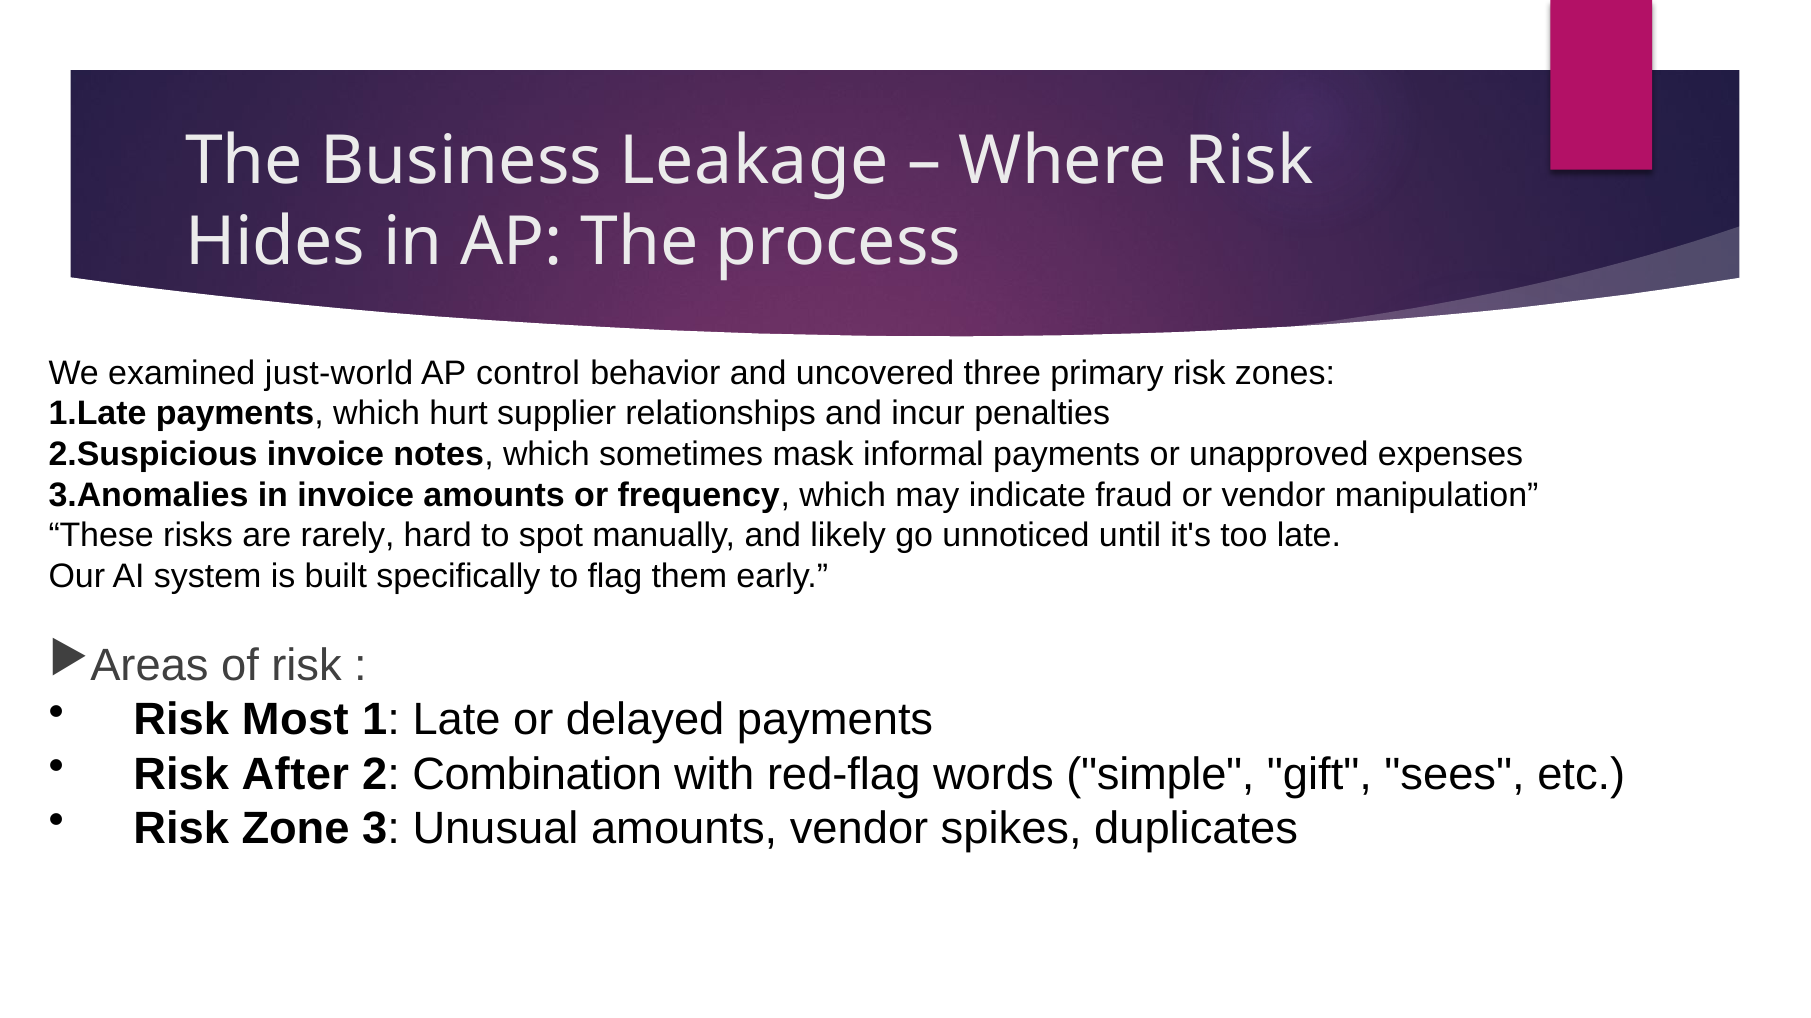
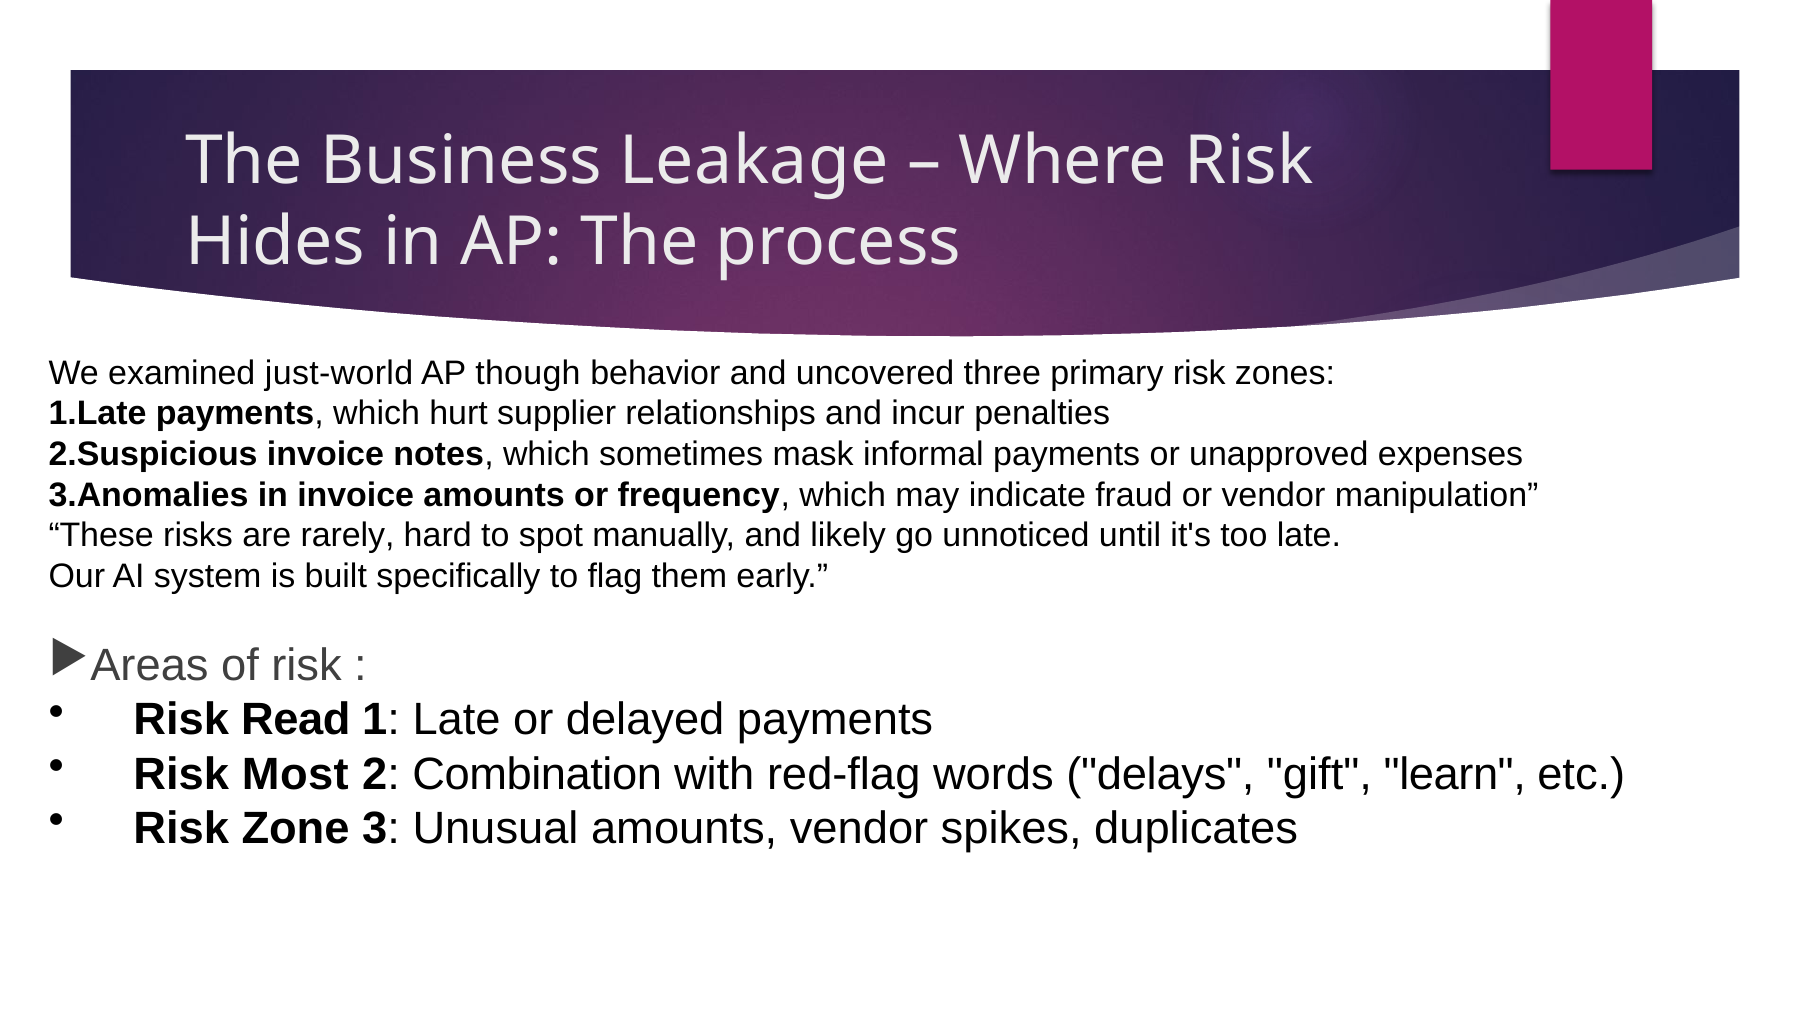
control: control -> though
Most: Most -> Read
After: After -> Most
simple: simple -> delays
sees: sees -> learn
